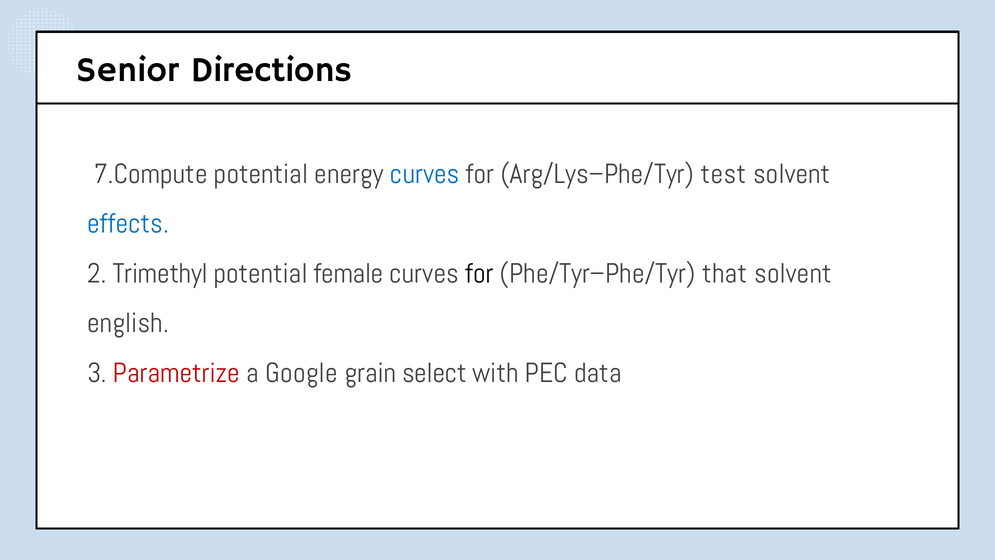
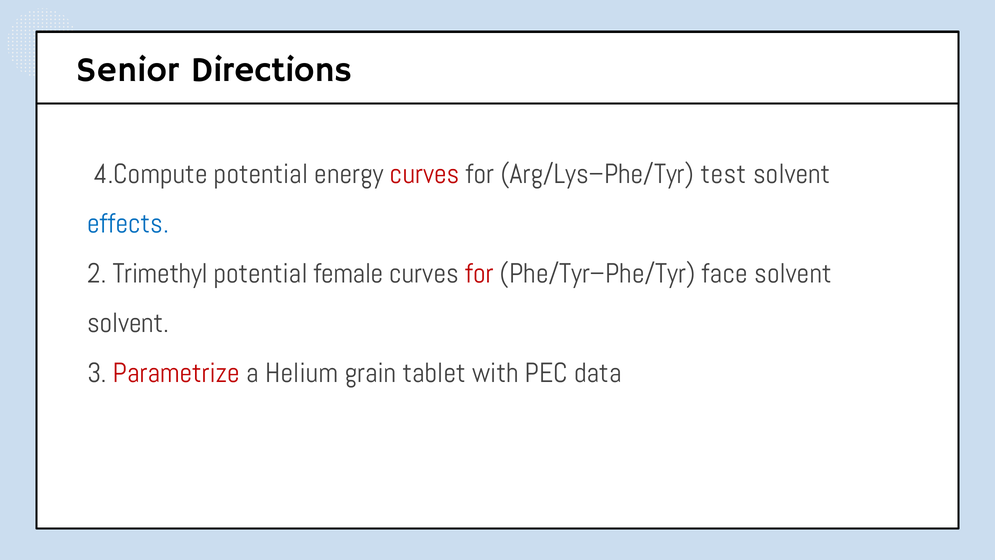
7.Compute: 7.Compute -> 4.Compute
curves at (425, 174) colour: blue -> red
for at (479, 273) colour: black -> red
that: that -> face
english at (128, 323): english -> solvent
Google: Google -> Helium
select: select -> tablet
